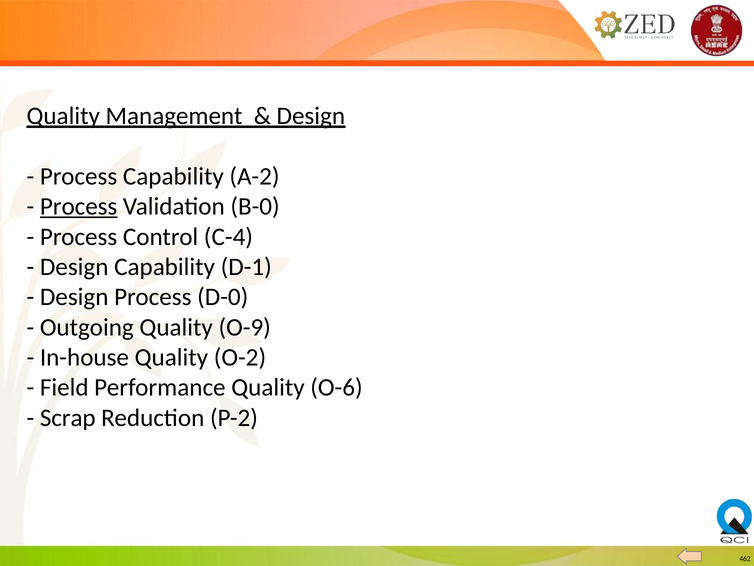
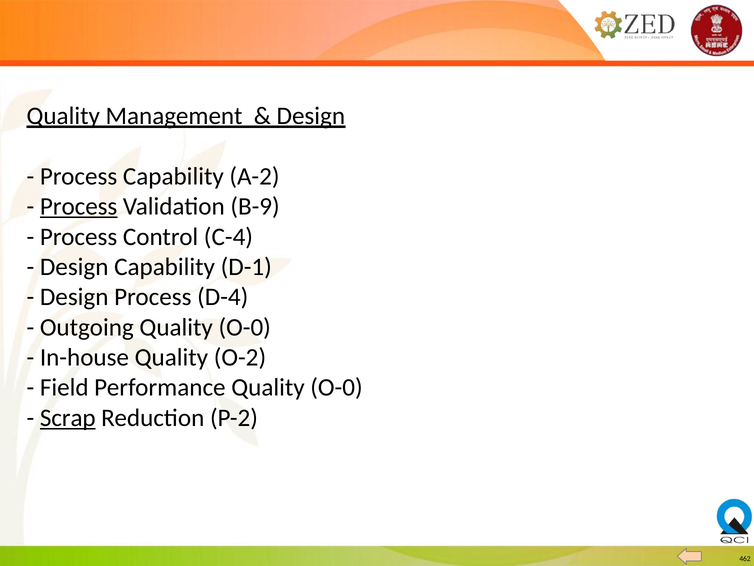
B-0: B-0 -> B-9
D-0: D-0 -> D-4
Outgoing Quality O-9: O-9 -> O-0
Performance Quality O-6: O-6 -> O-0
Scrap underline: none -> present
